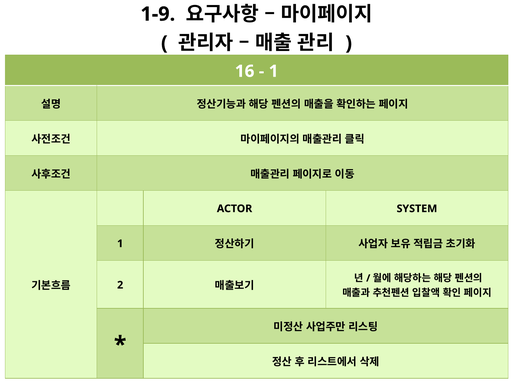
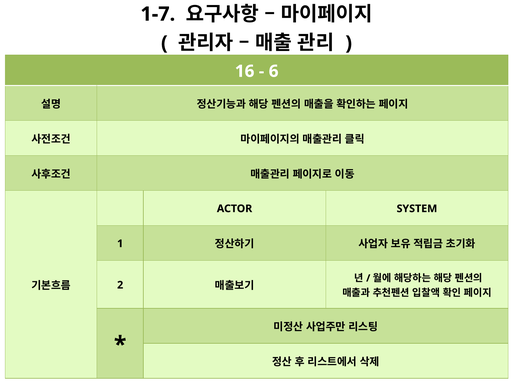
1-9: 1-9 -> 1-7
1 at (274, 71): 1 -> 6
